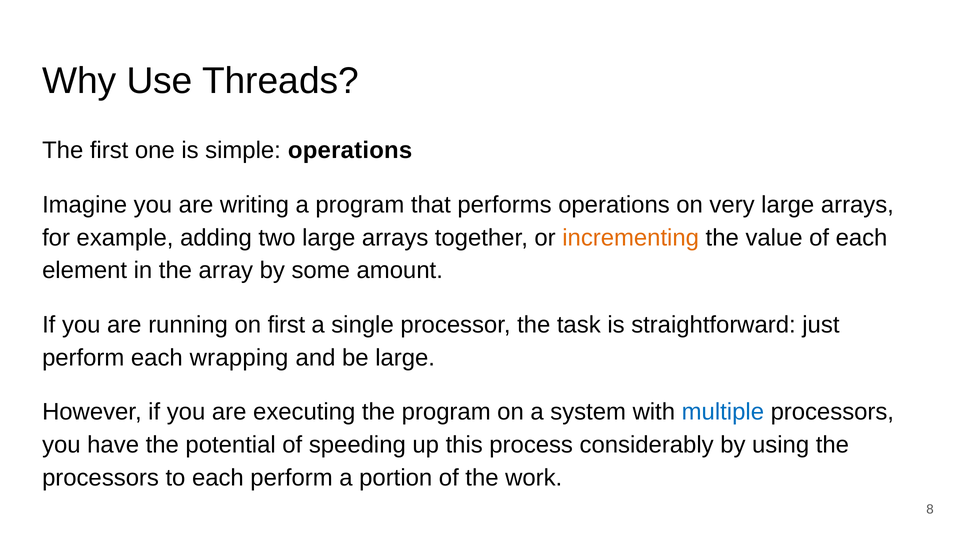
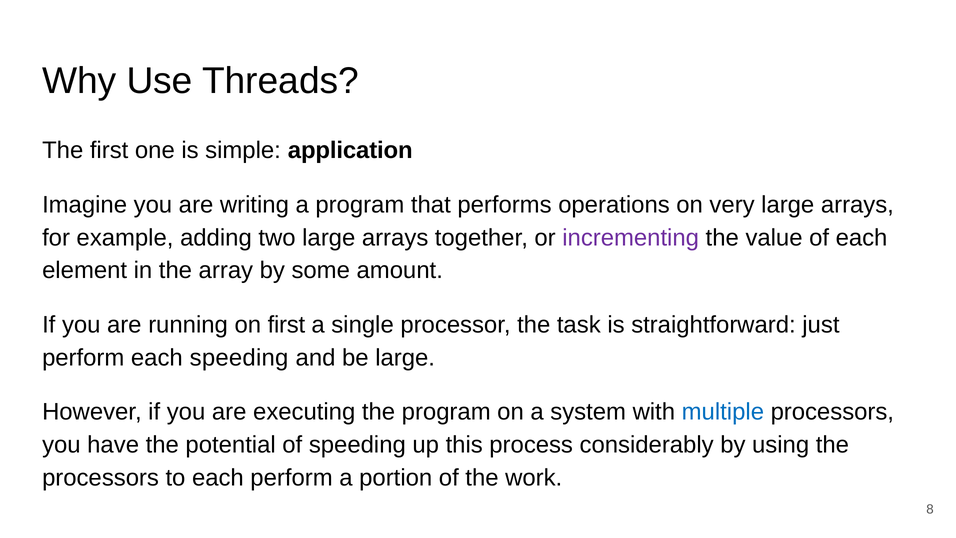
simple operations: operations -> application
incrementing colour: orange -> purple
each wrapping: wrapping -> speeding
